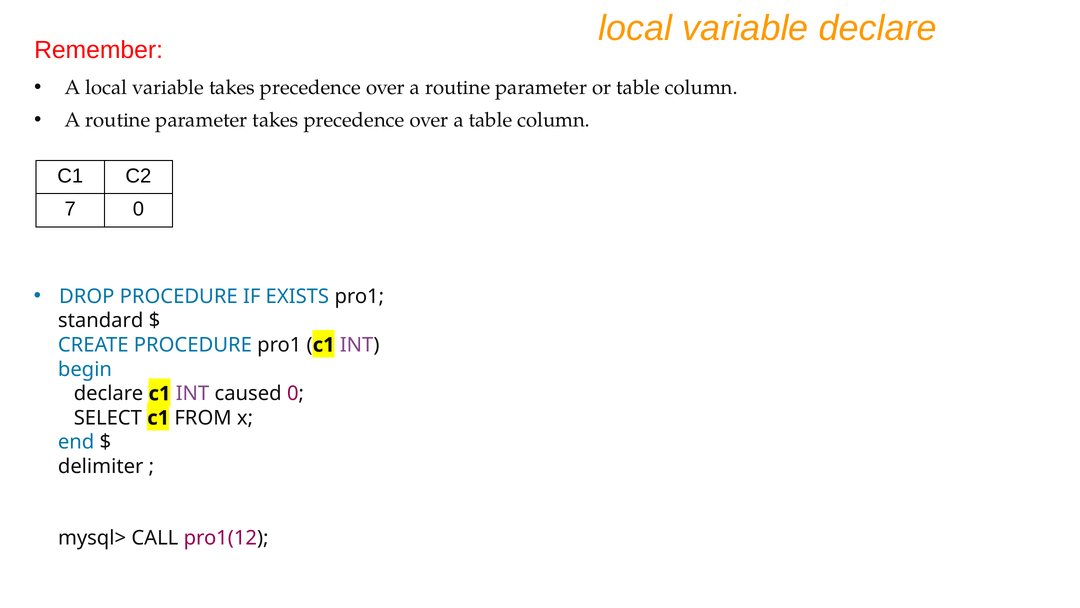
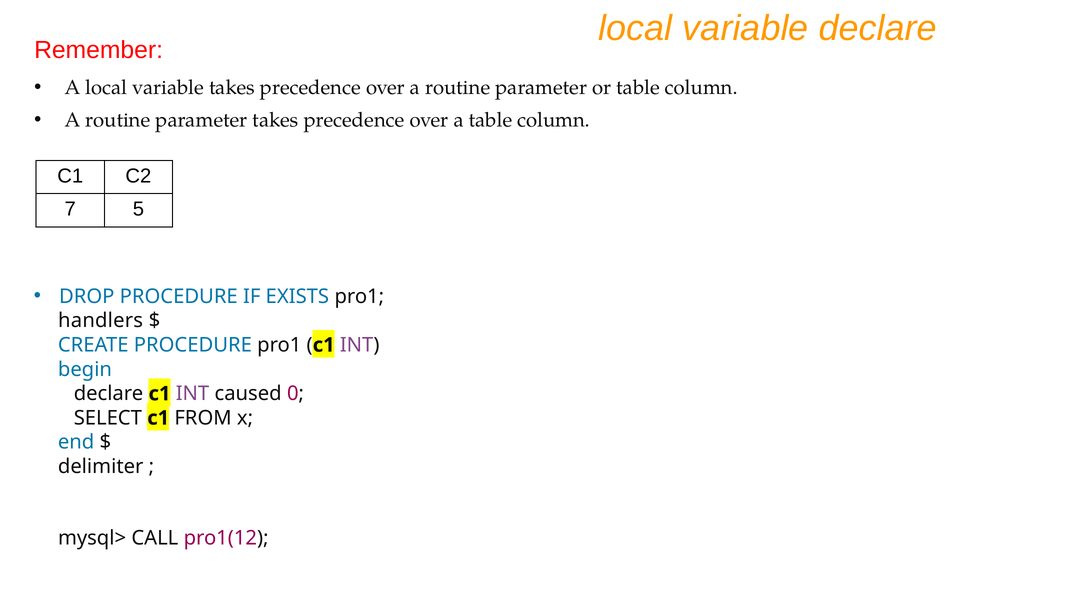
7 0: 0 -> 5
standard: standard -> handlers
